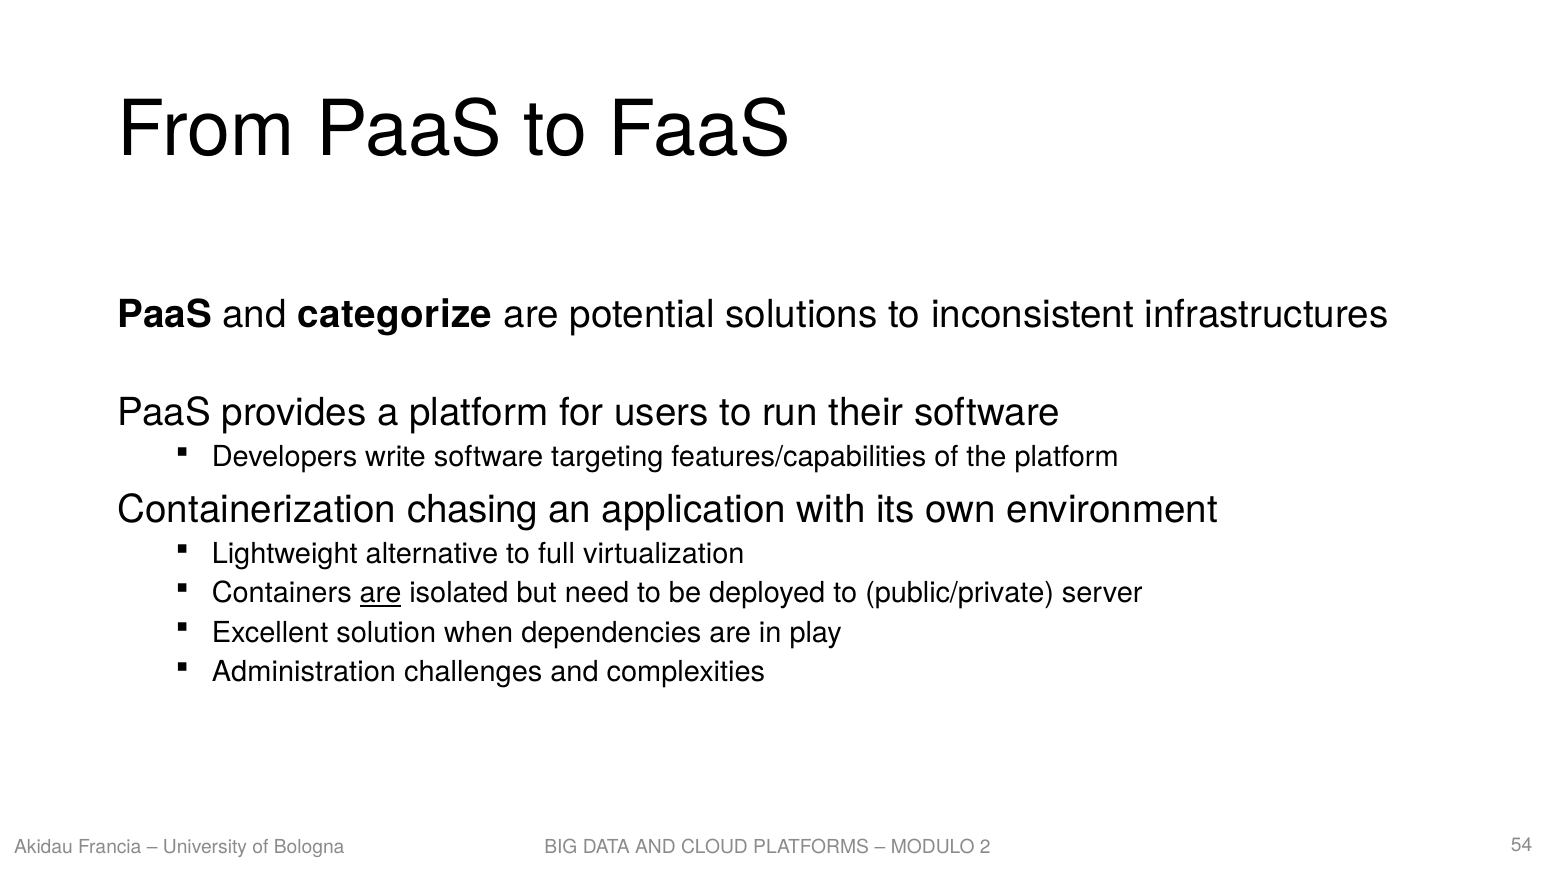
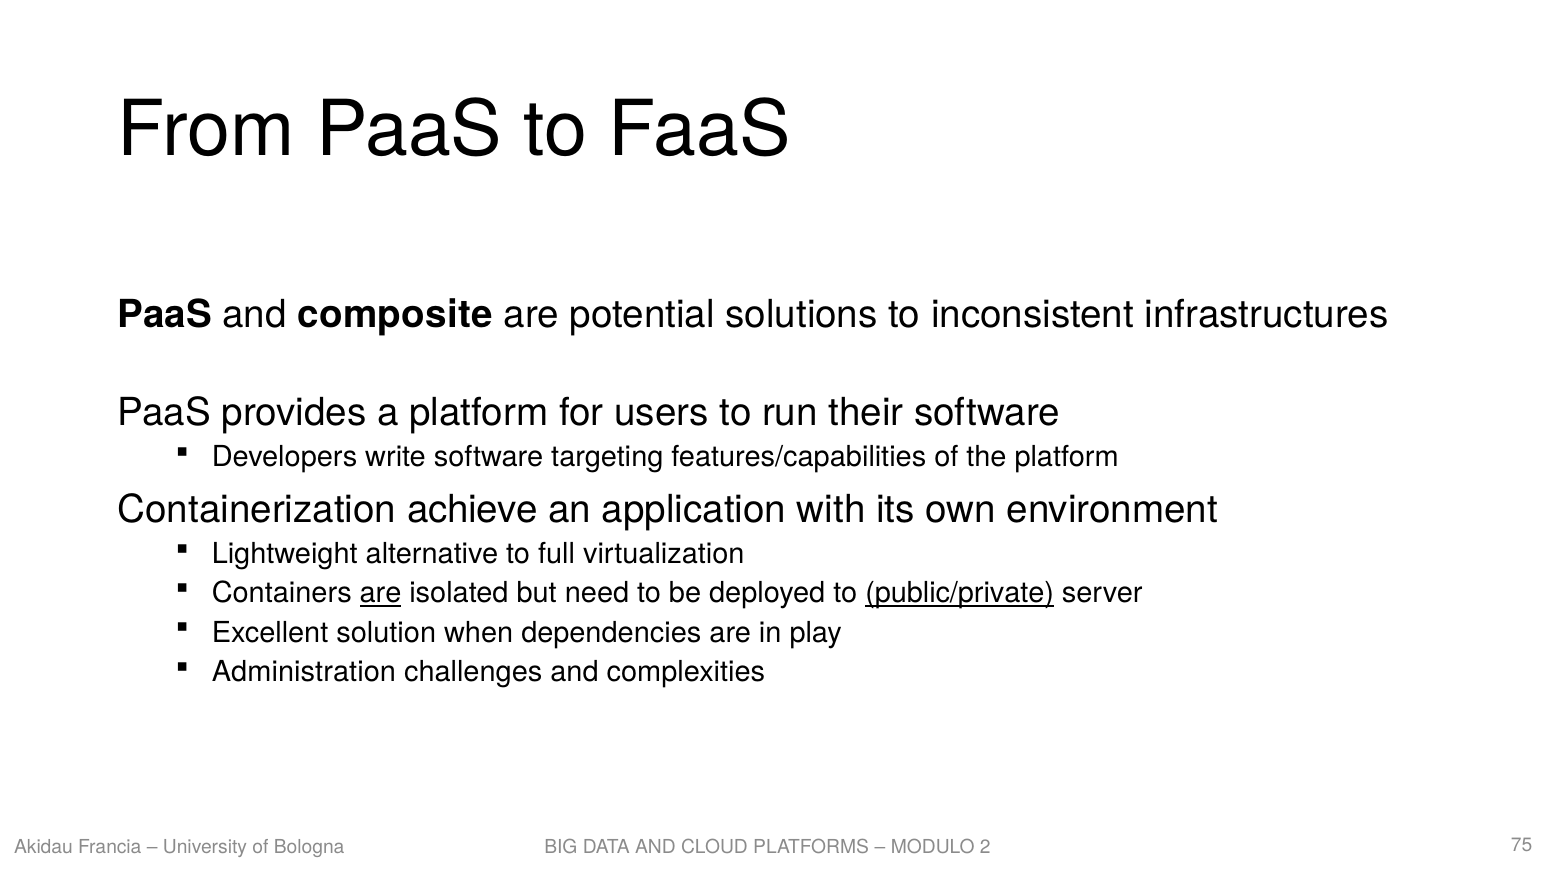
categorize: categorize -> composite
chasing: chasing -> achieve
public/private underline: none -> present
54: 54 -> 75
